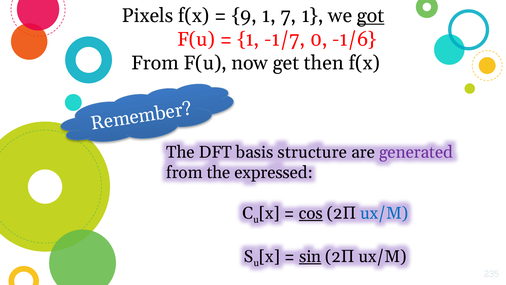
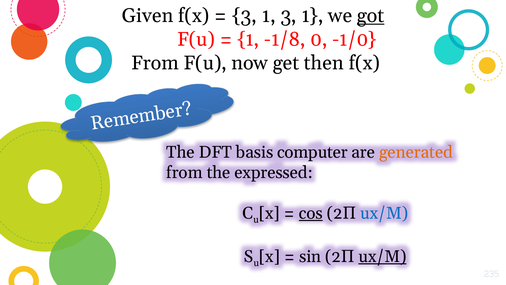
Pixels: Pixels -> Given
9 at (244, 16): 9 -> 3
1 7: 7 -> 3
-1/7: -1/7 -> -1/8
-1/6: -1/6 -> -1/0
structure: structure -> computer
generated colour: purple -> orange
sin underline: present -> none
ux/M at (382, 256) underline: none -> present
